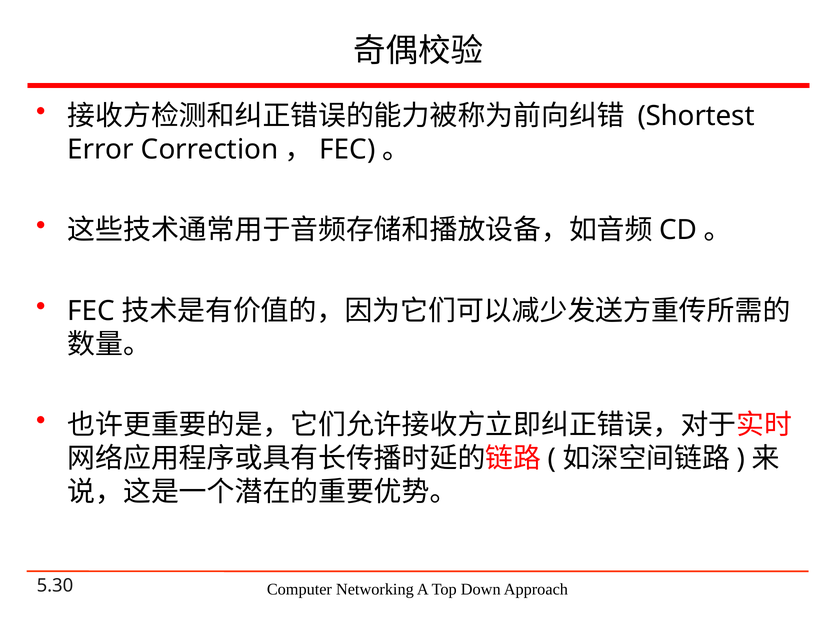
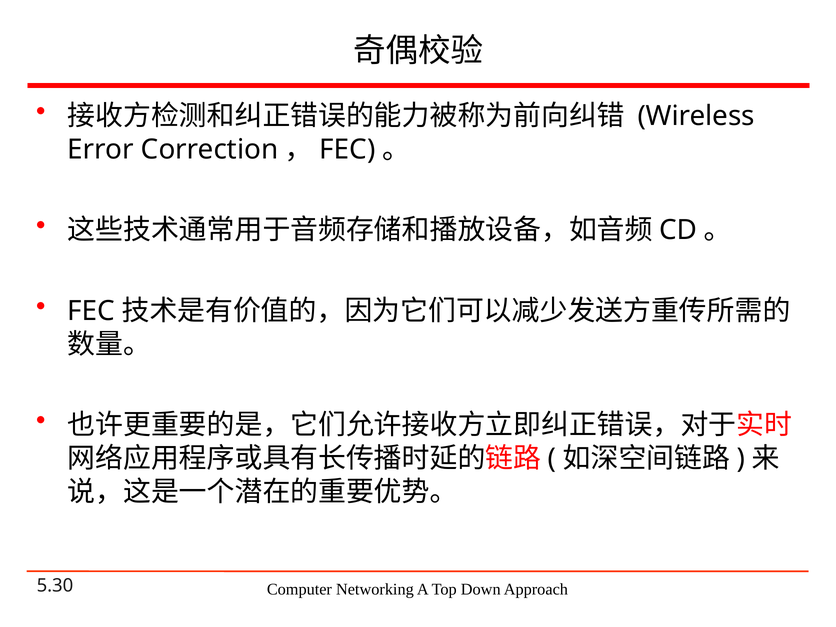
Shortest: Shortest -> Wireless
